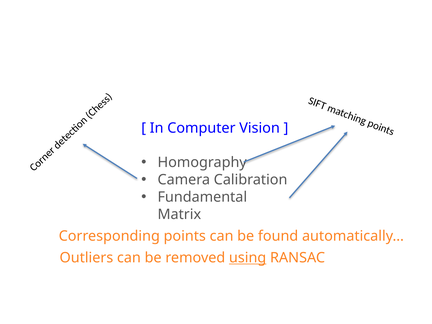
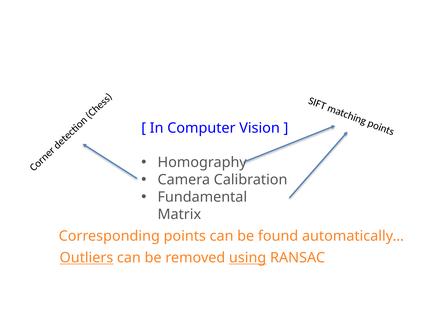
Outliers underline: none -> present
